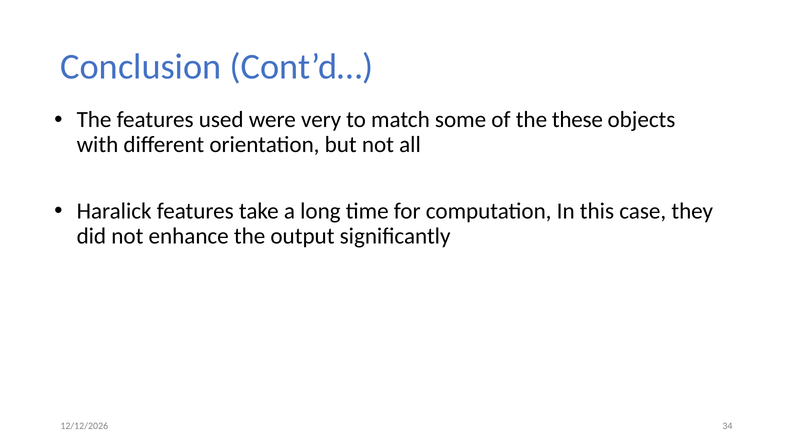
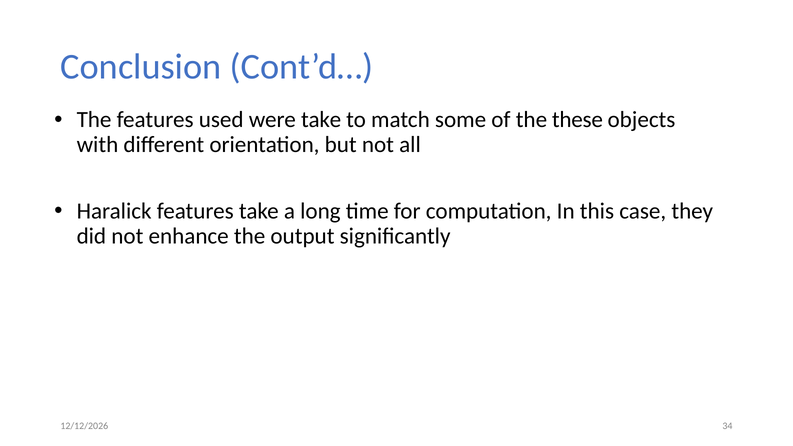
were very: very -> take
